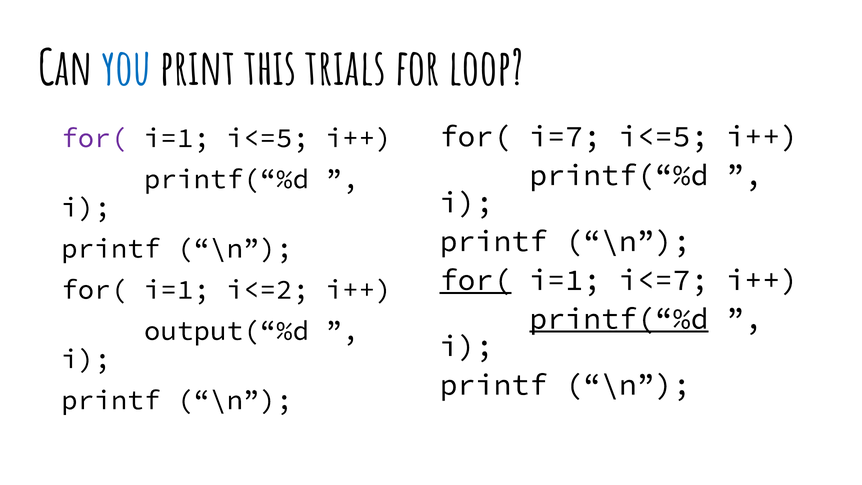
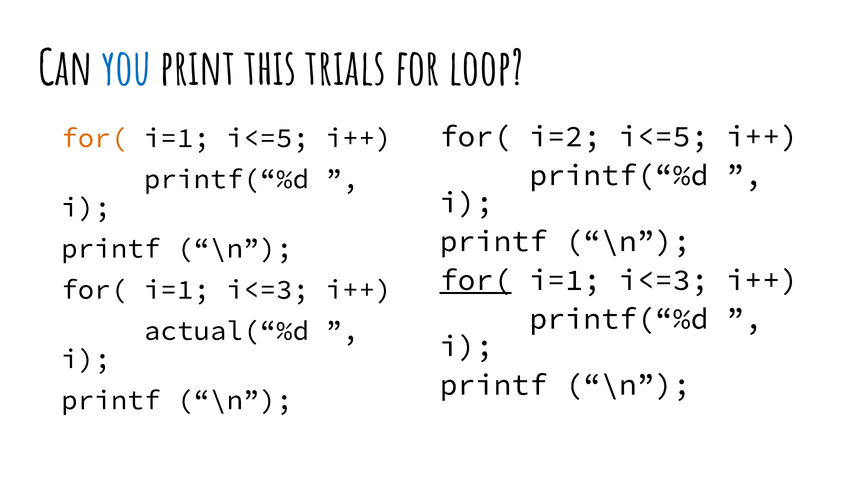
i=7: i=7 -> i=2
for( at (94, 138) colour: purple -> orange
i<=7 at (664, 280): i<=7 -> i<=3
i<=2 at (268, 290): i<=2 -> i<=3
printf(“%d at (619, 319) underline: present -> none
output(“%d: output(“%d -> actual(“%d
